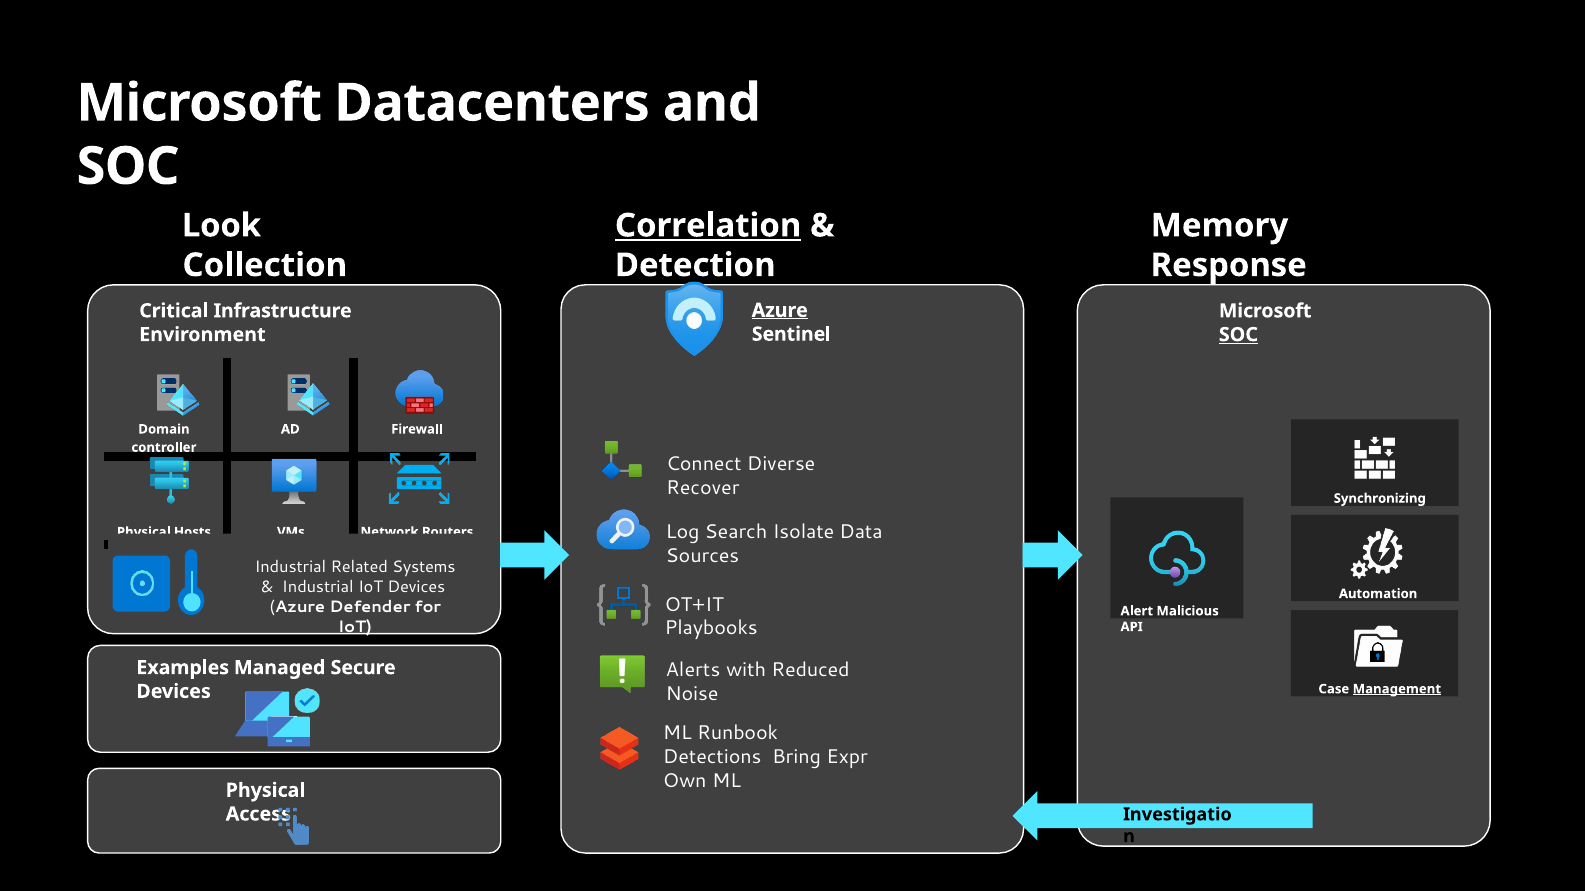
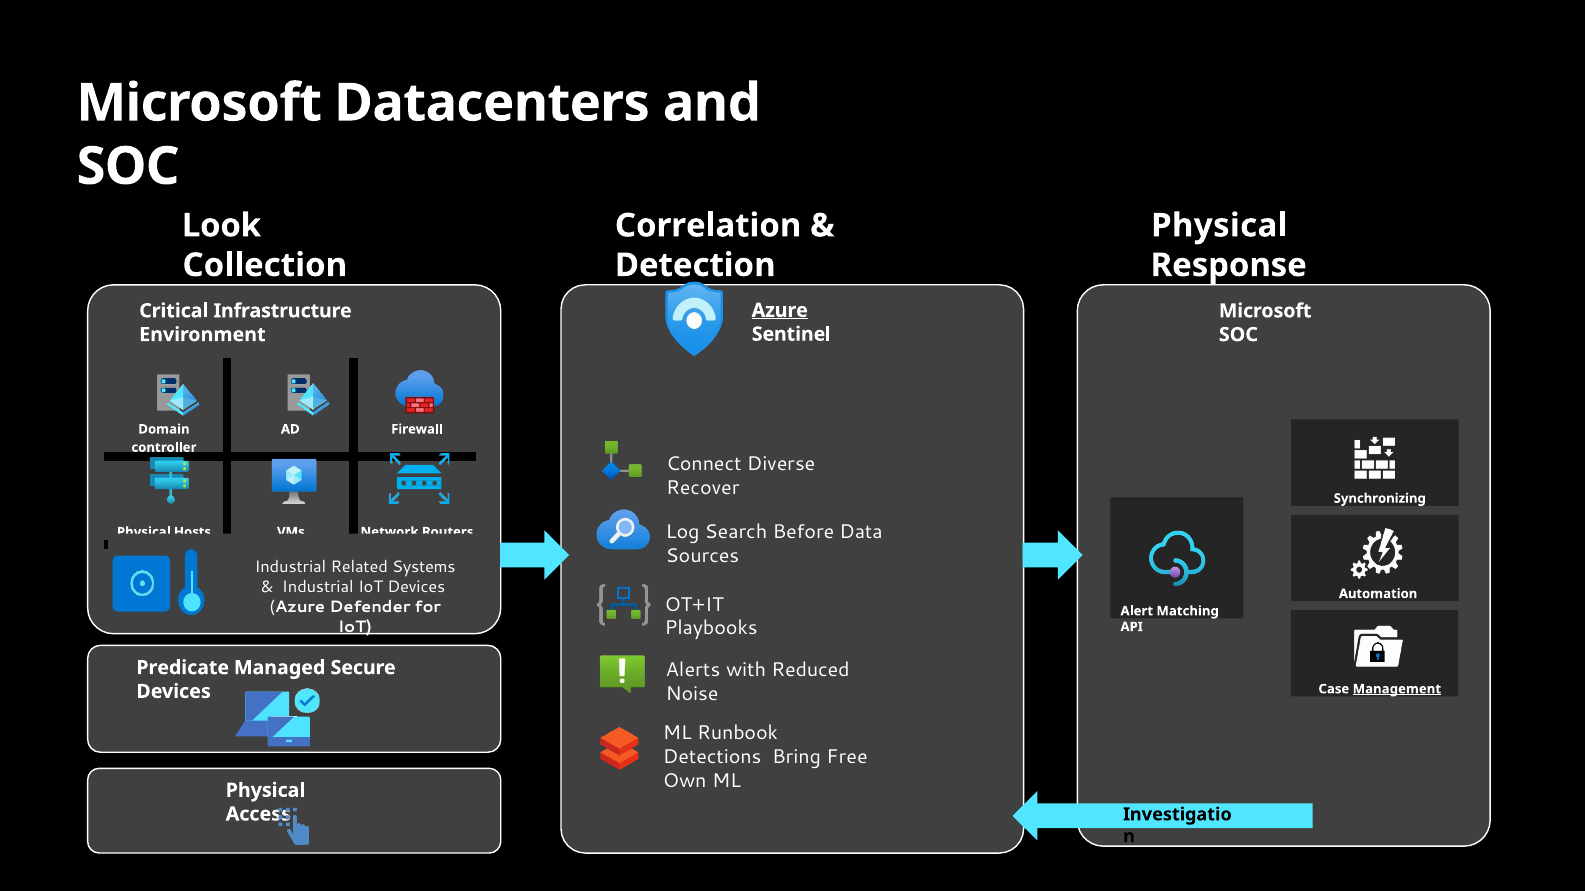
Correlation underline: present -> none
Memory at (1219, 226): Memory -> Physical
SOC at (1238, 335) underline: present -> none
Isolate: Isolate -> Before
Malicious: Malicious -> Matching
Examples: Examples -> Predicate
Expr: Expr -> Free
